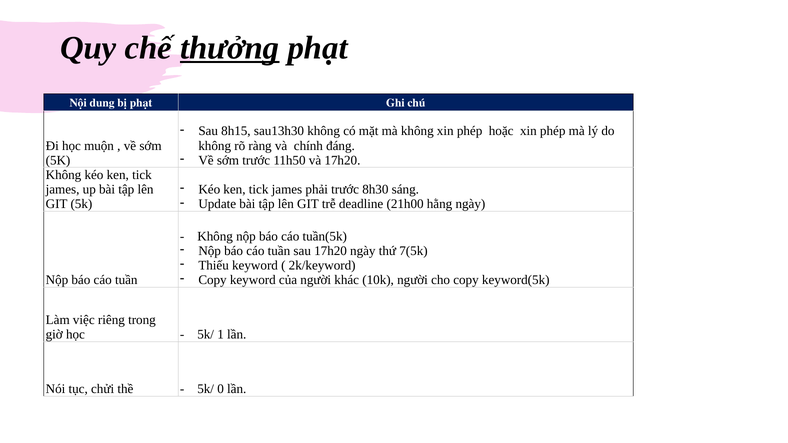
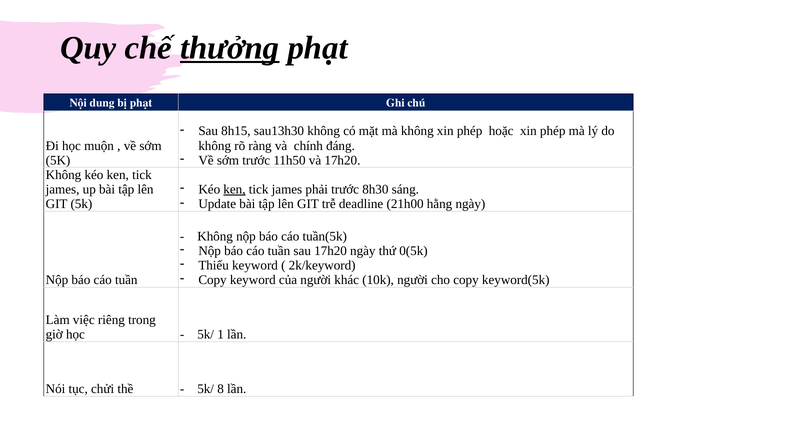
ken at (234, 190) underline: none -> present
7(5k: 7(5k -> 0(5k
0: 0 -> 8
